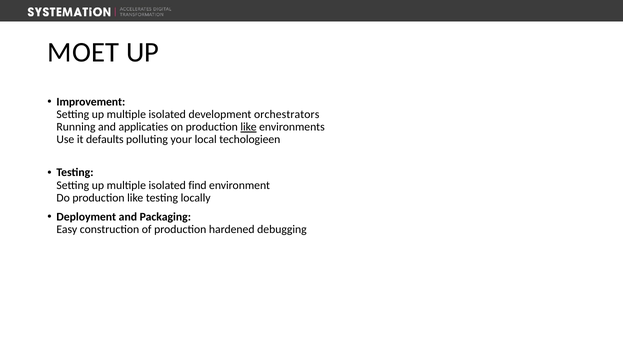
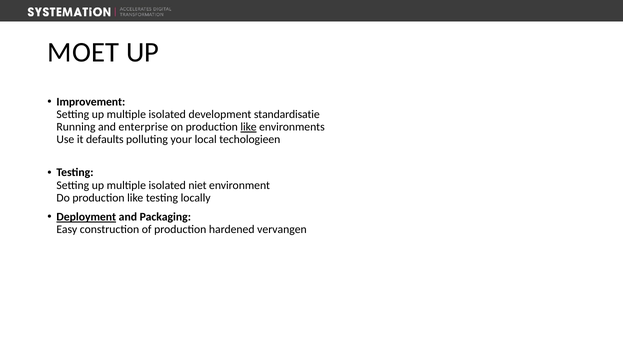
orchestrators: orchestrators -> standardisatie
applicaties: applicaties -> enterprise
find: find -> niet
Deployment underline: none -> present
debugging: debugging -> vervangen
